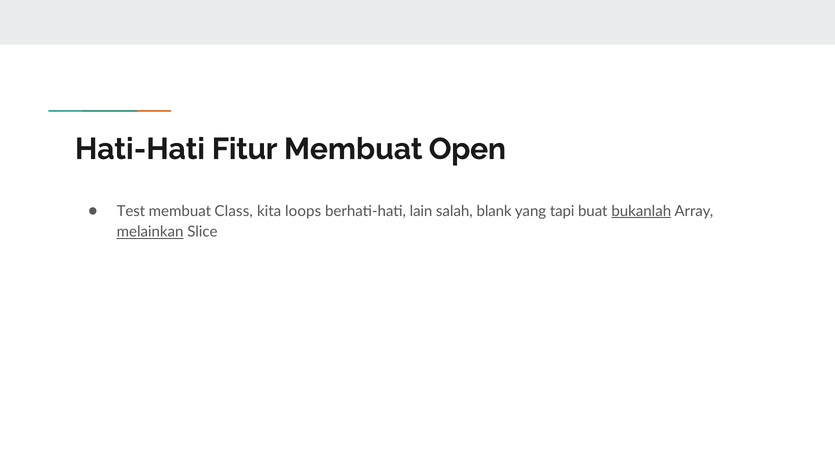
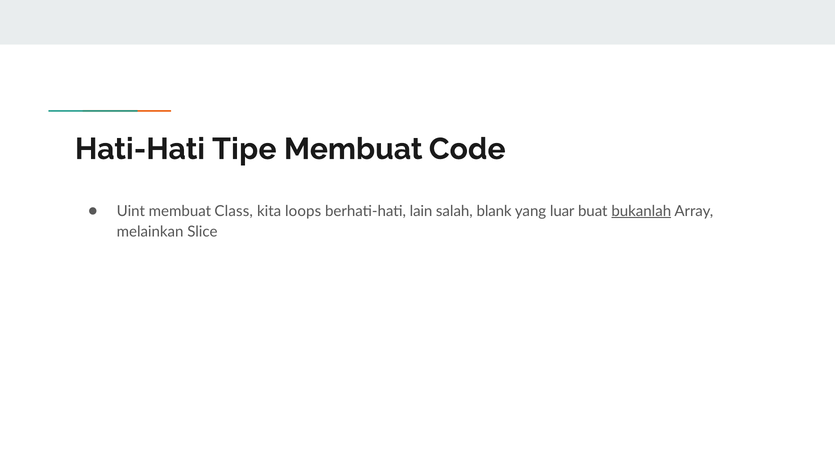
Fitur: Fitur -> Tipe
Open: Open -> Code
Test: Test -> Uint
tapi: tapi -> luar
melainkan underline: present -> none
